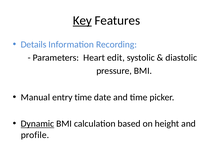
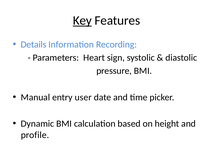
edit: edit -> sign
entry time: time -> user
Dynamic underline: present -> none
